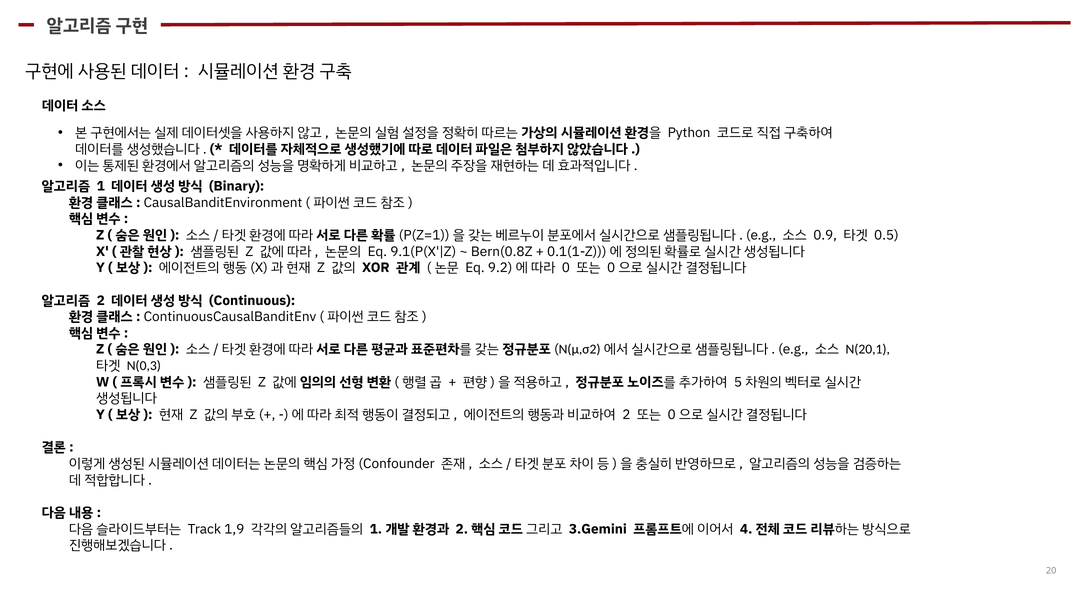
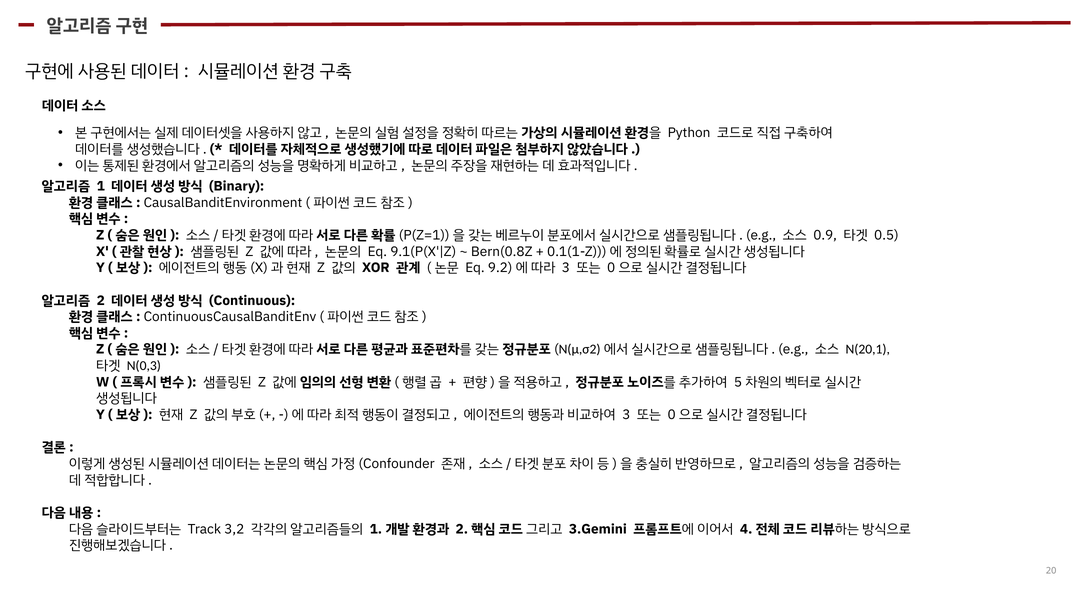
0 at (566, 268): 0 -> 3
2 at (626, 415): 2 -> 3
1,9: 1,9 -> 3,2
